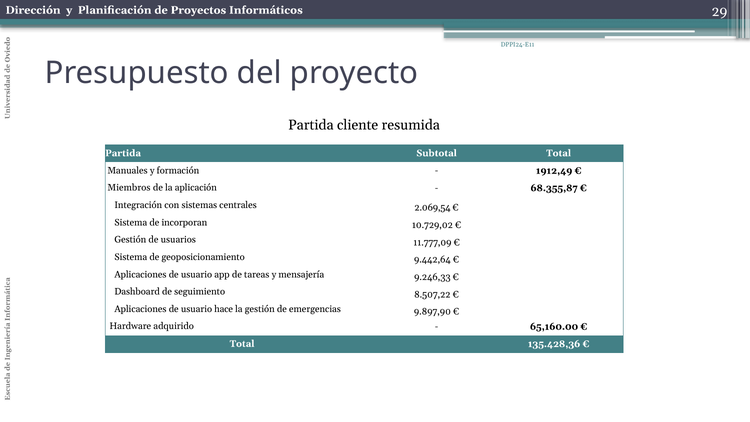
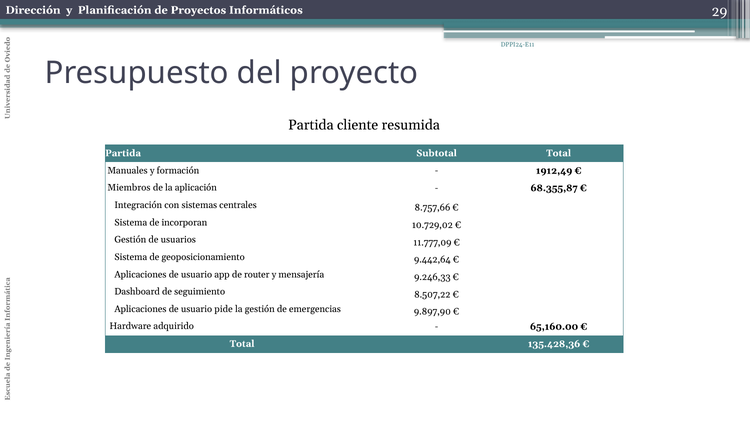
2.069,54: 2.069,54 -> 8.757,66
tareas: tareas -> router
hace: hace -> pide
